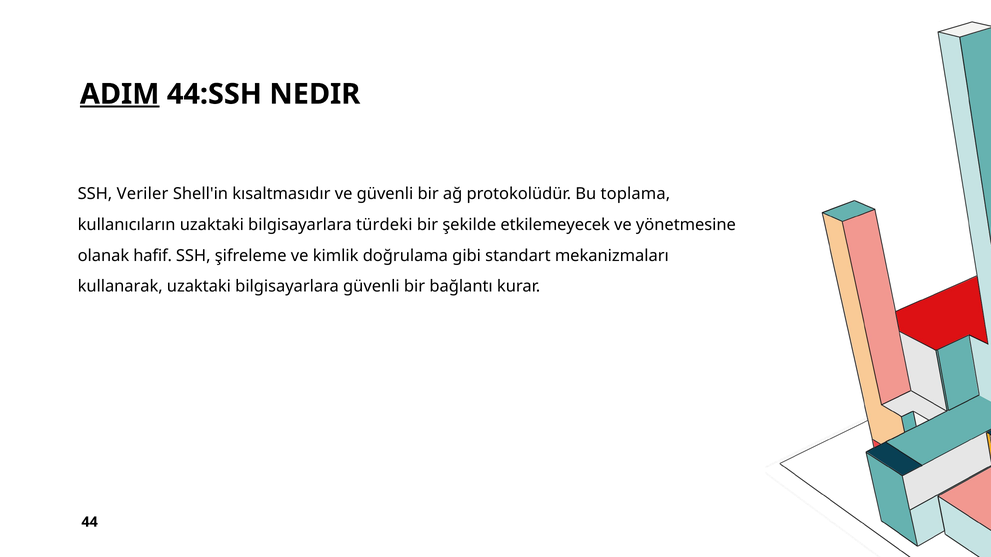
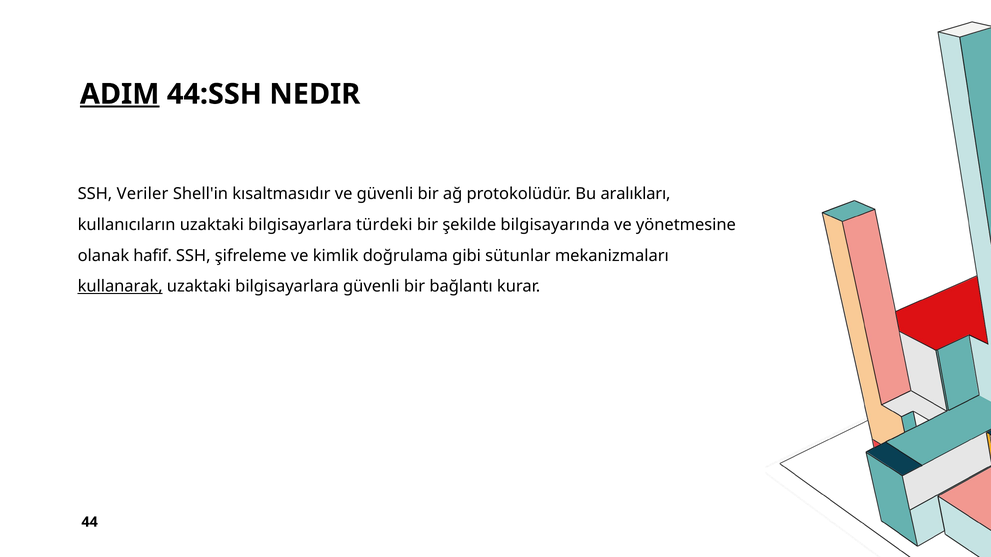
toplama: toplama -> aralıkları
etkilemeyecek: etkilemeyecek -> bilgisayarında
standart: standart -> sütunlar
kullanarak underline: none -> present
